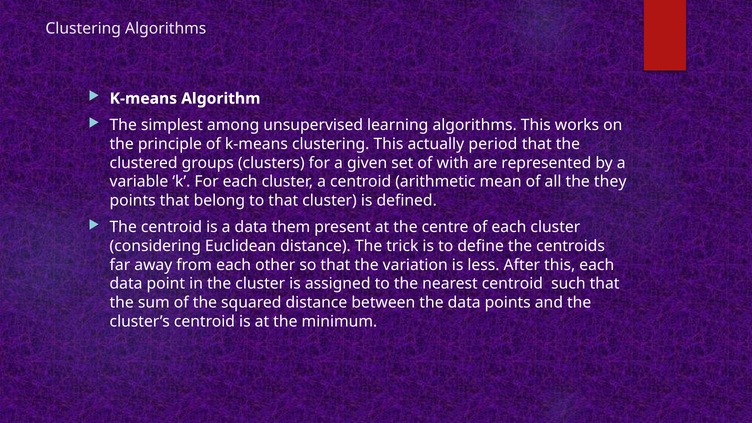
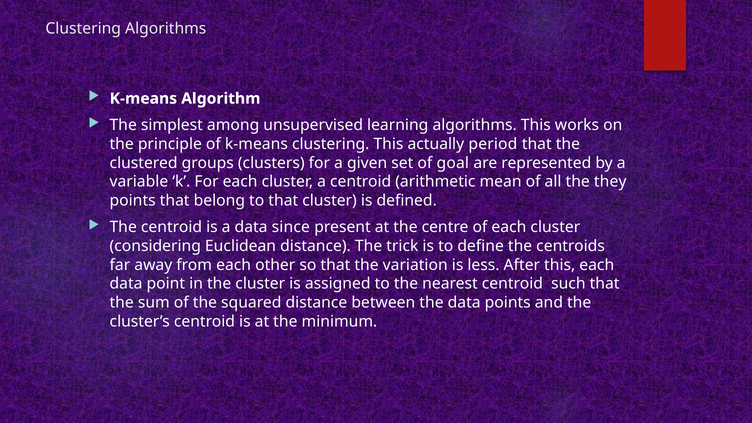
with: with -> goal
them: them -> since
